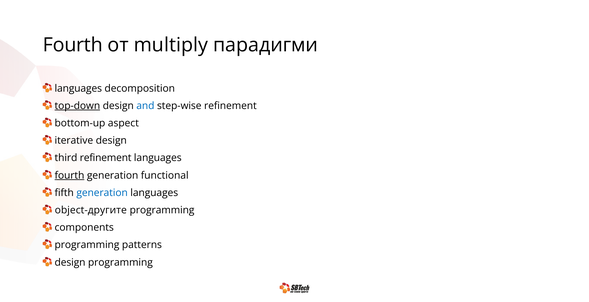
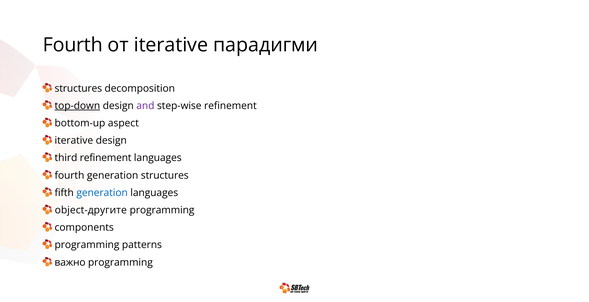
от multiply: multiply -> iterative
languages at (78, 88): languages -> structures
and colour: blue -> purple
fourth at (69, 176) underline: present -> none
generation functional: functional -> structures
design at (70, 263): design -> важно
